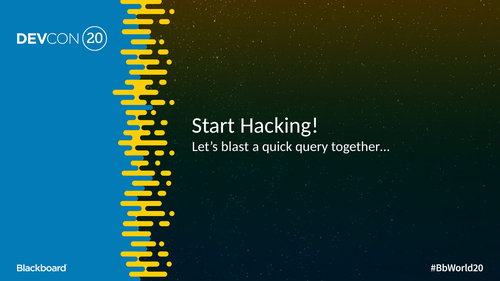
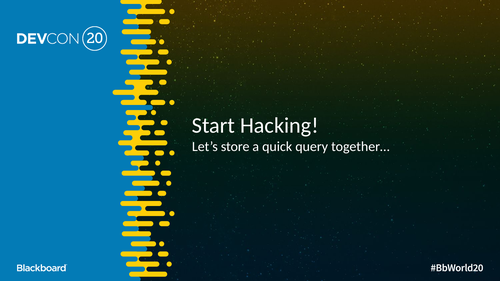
blast: blast -> store
